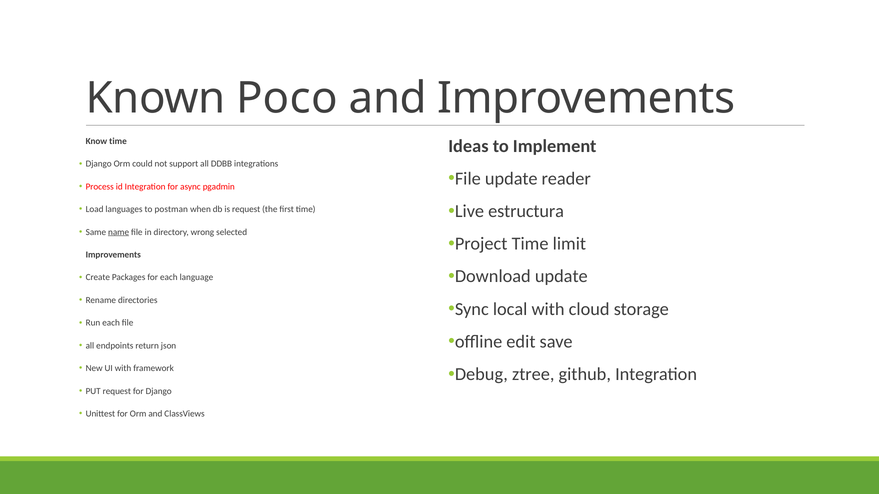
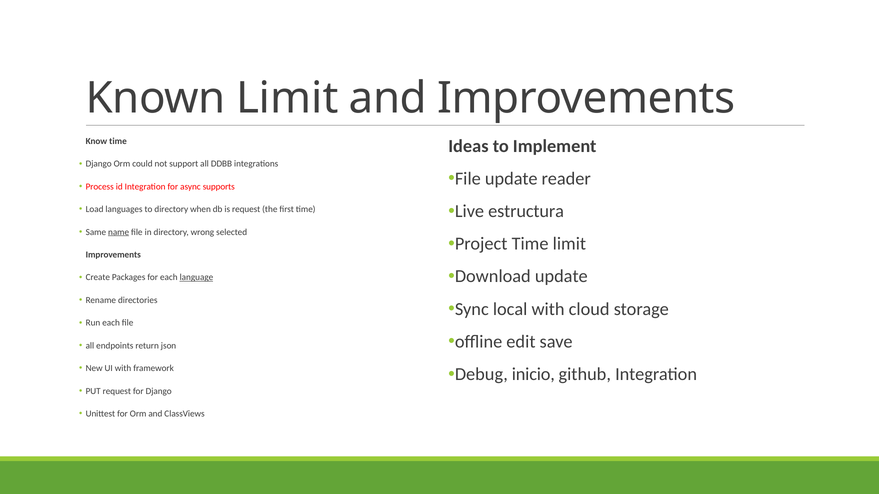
Known Poco: Poco -> Limit
pgadmin: pgadmin -> supports
to postman: postman -> directory
language underline: none -> present
ztree: ztree -> inicio
